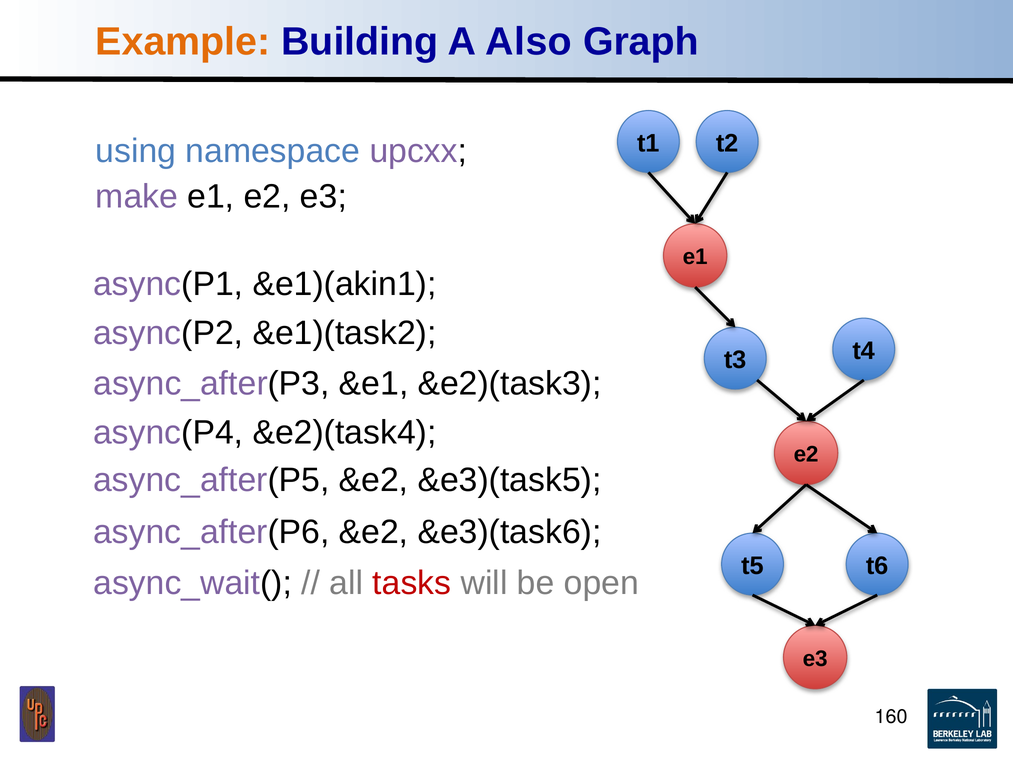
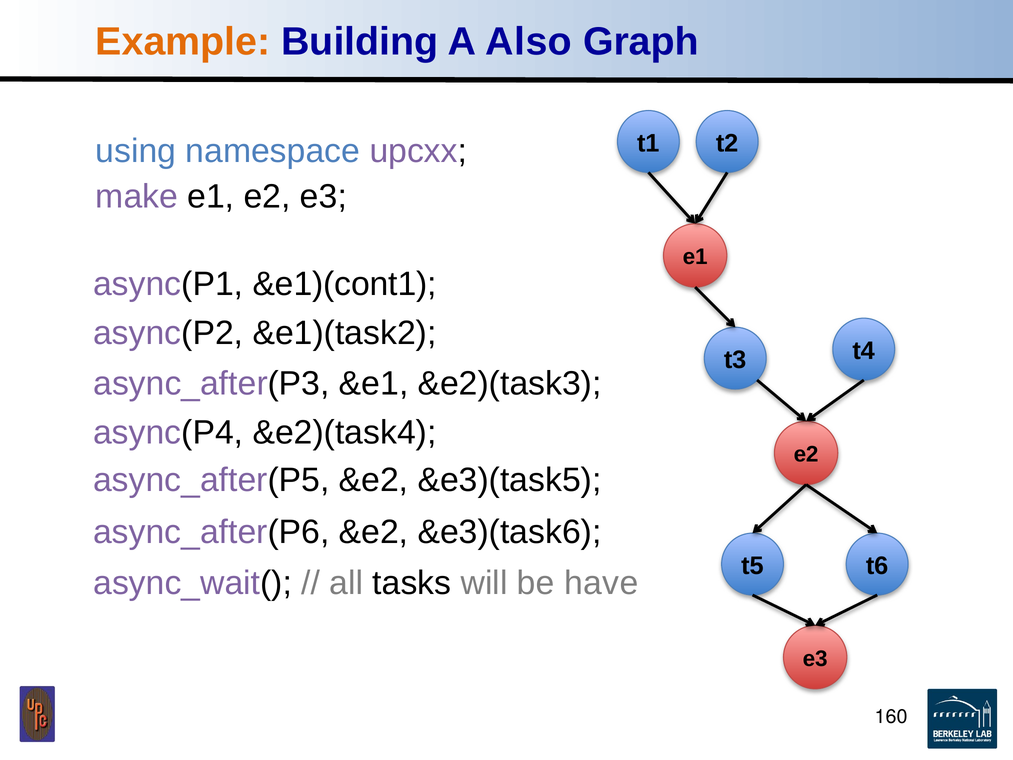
&e1)(akin1: &e1)(akin1 -> &e1)(cont1
tasks colour: red -> black
open: open -> have
